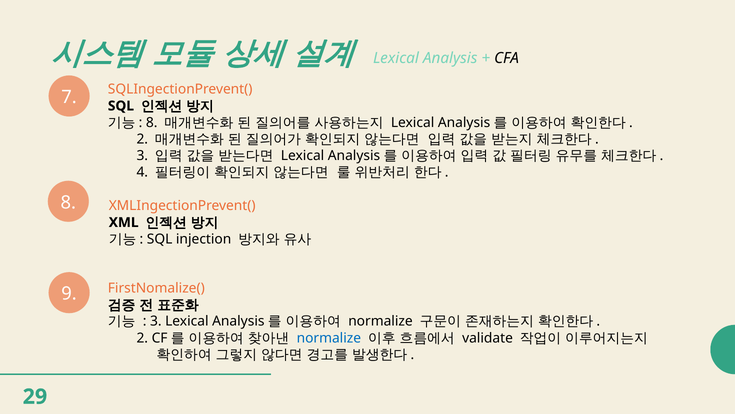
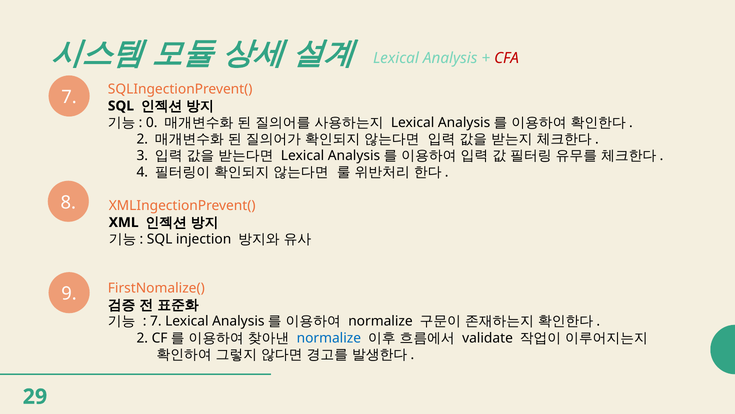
CFA colour: black -> red
8 at (152, 122): 8 -> 0
3 at (156, 321): 3 -> 7
